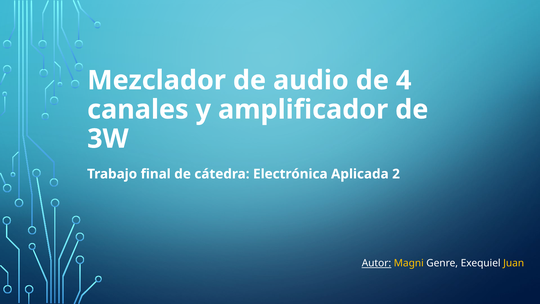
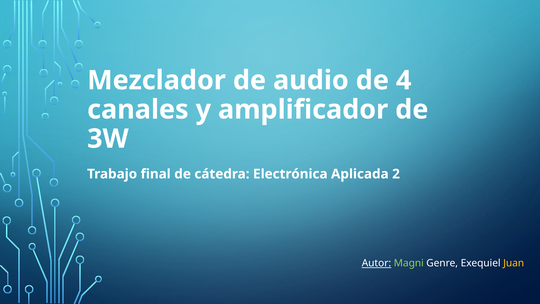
Magni colour: yellow -> light green
